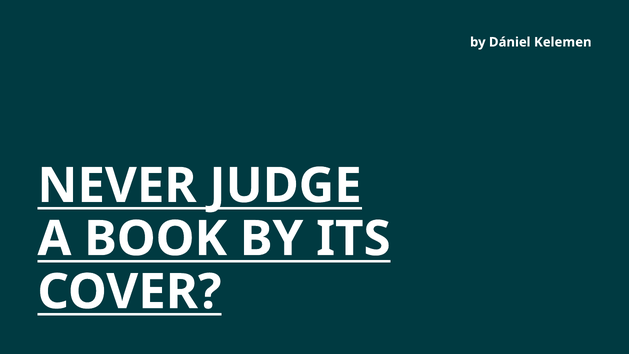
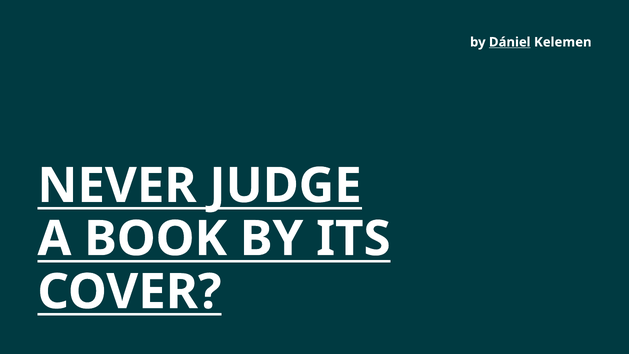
Dániel underline: none -> present
